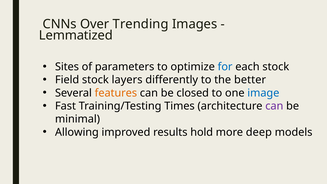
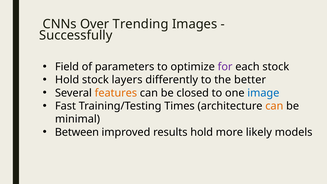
Lemmatized: Lemmatized -> Successfully
Sites: Sites -> Field
for colour: blue -> purple
Field at (67, 80): Field -> Hold
can at (274, 106) colour: purple -> orange
Allowing: Allowing -> Between
deep: deep -> likely
